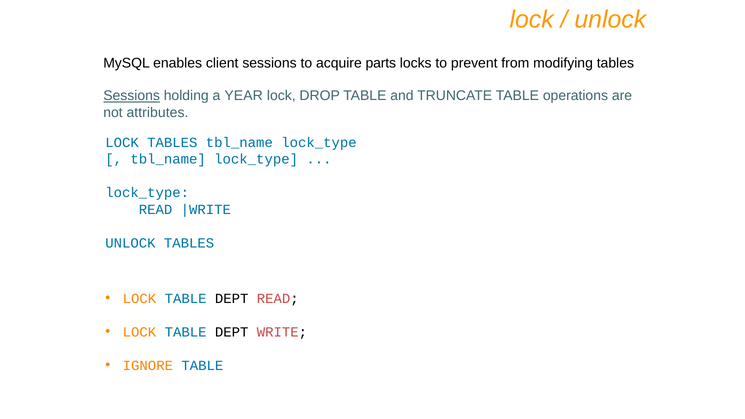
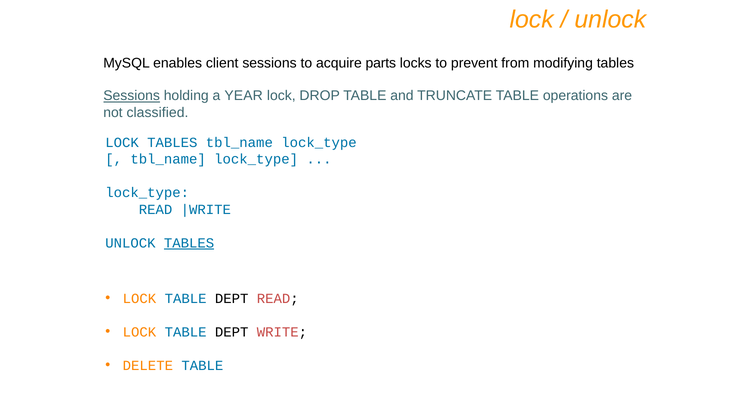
attributes: attributes -> classified
TABLES at (189, 243) underline: none -> present
IGNORE: IGNORE -> DELETE
